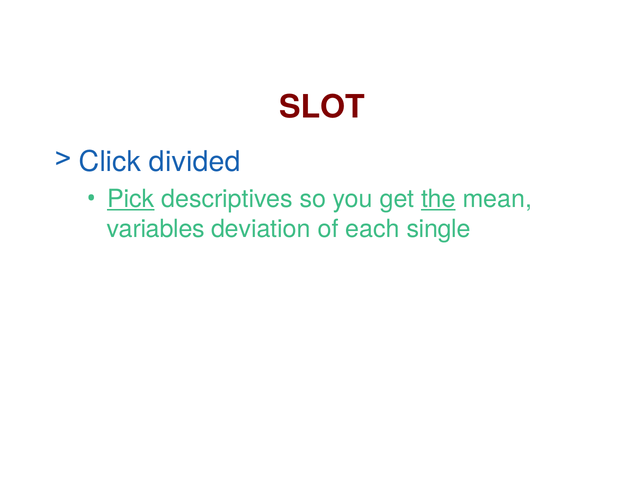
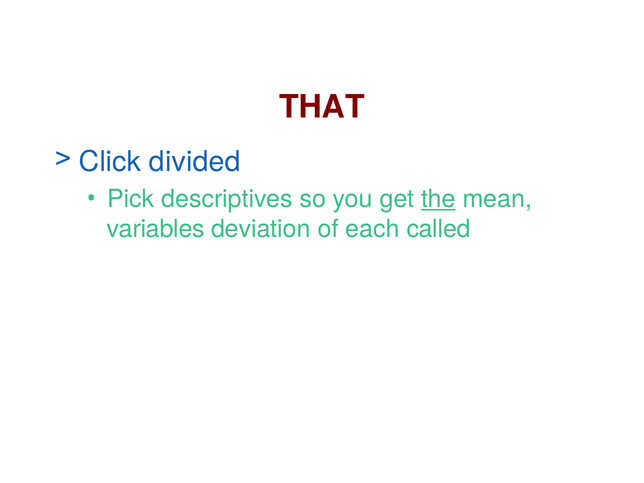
SLOT: SLOT -> THAT
Pick underline: present -> none
single: single -> called
